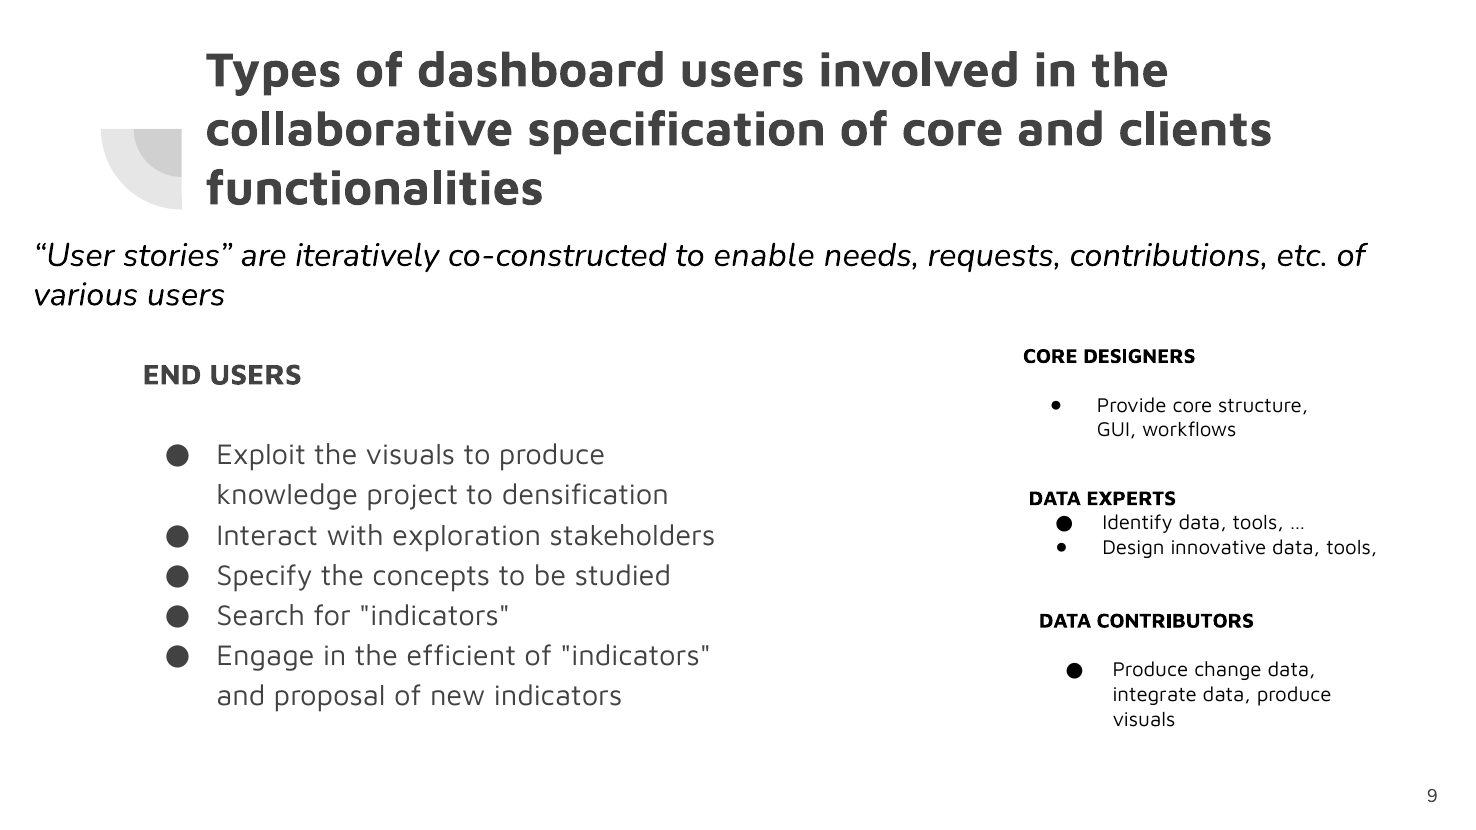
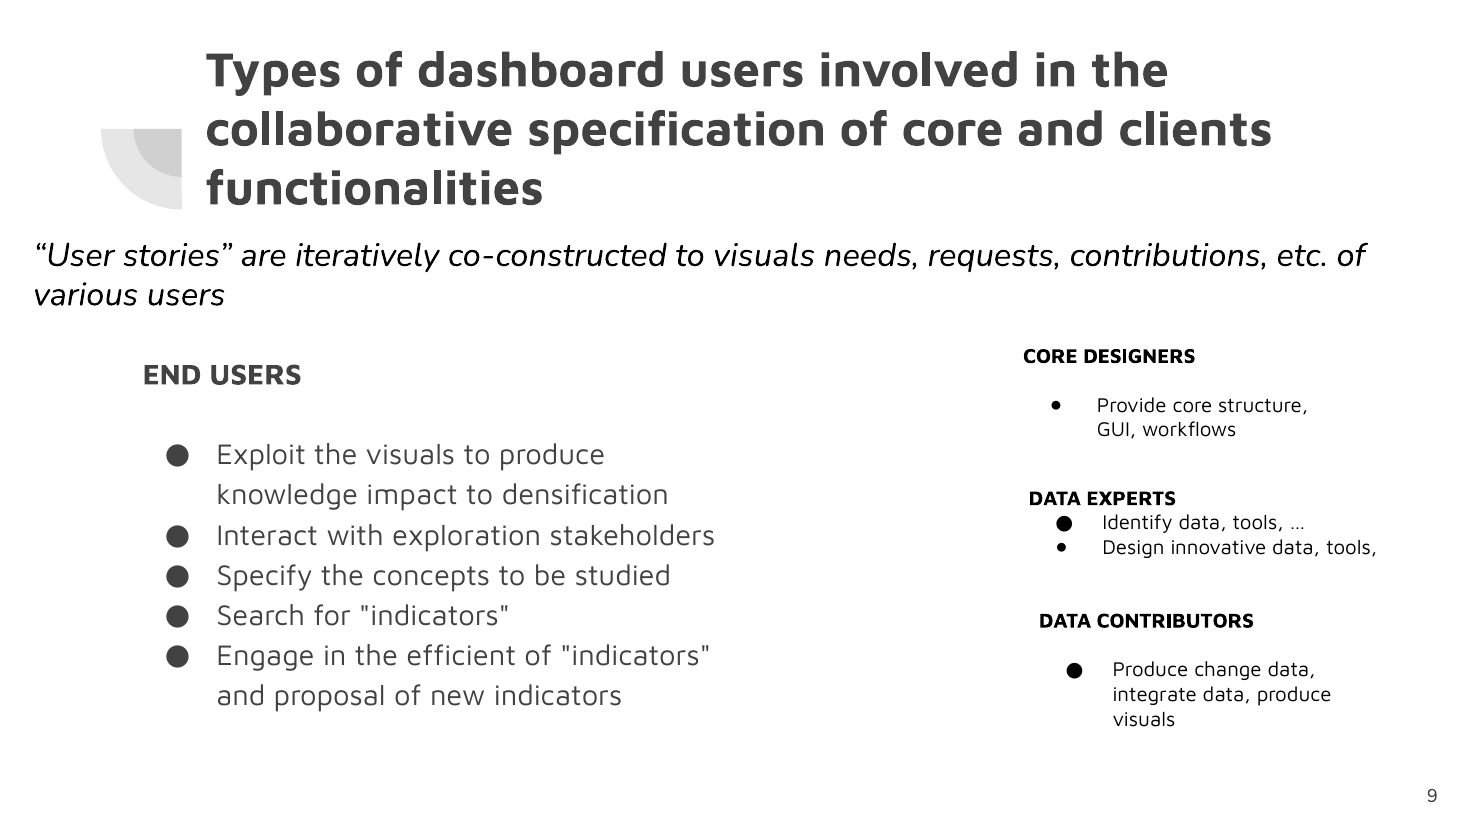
to enable: enable -> visuals
project: project -> impact
